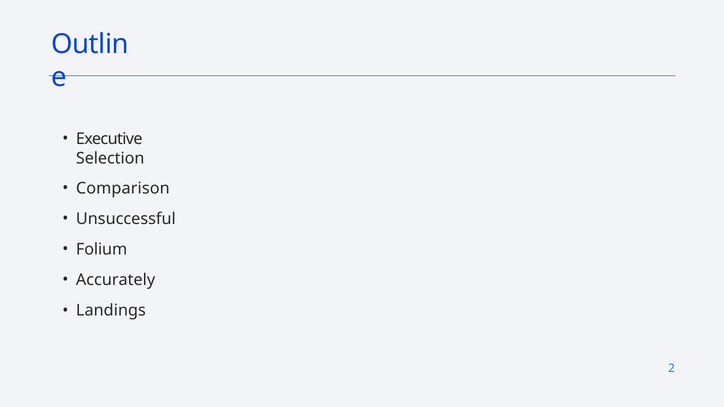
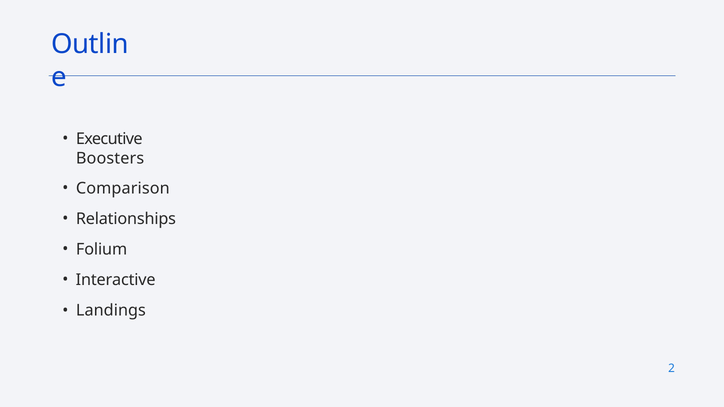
Selection: Selection -> Boosters
Unsuccessful: Unsuccessful -> Relationships
Accurately: Accurately -> Interactive
